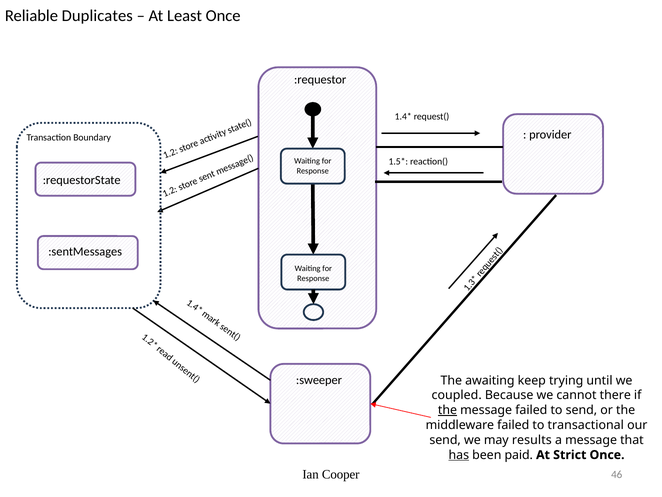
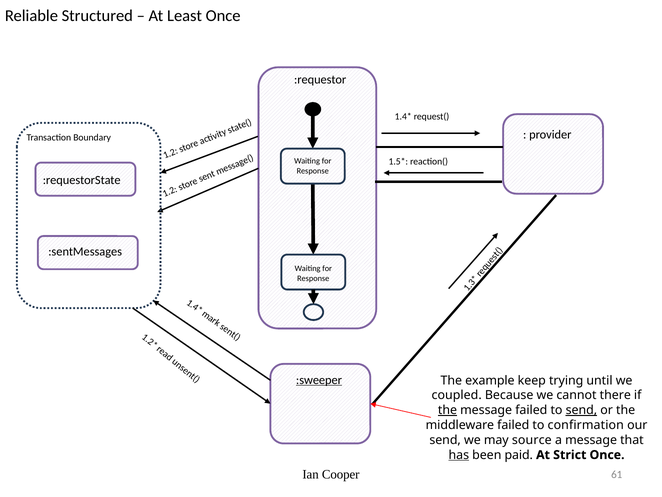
Duplicates: Duplicates -> Structured
:sweeper underline: none -> present
awaiting: awaiting -> example
send at (581, 410) underline: none -> present
transactional: transactional -> confirmation
results: results -> source
46: 46 -> 61
